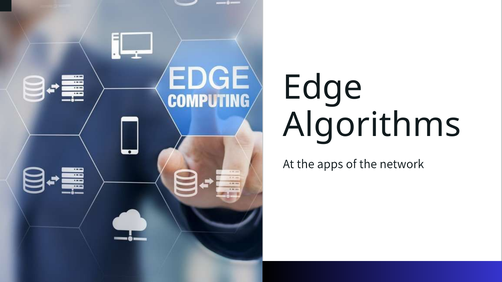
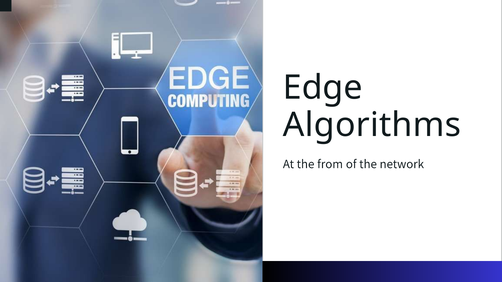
apps: apps -> from
